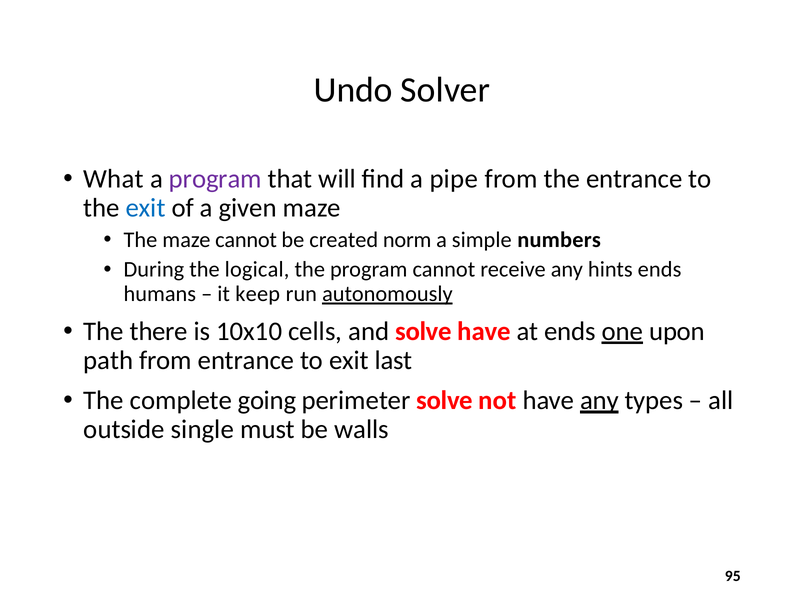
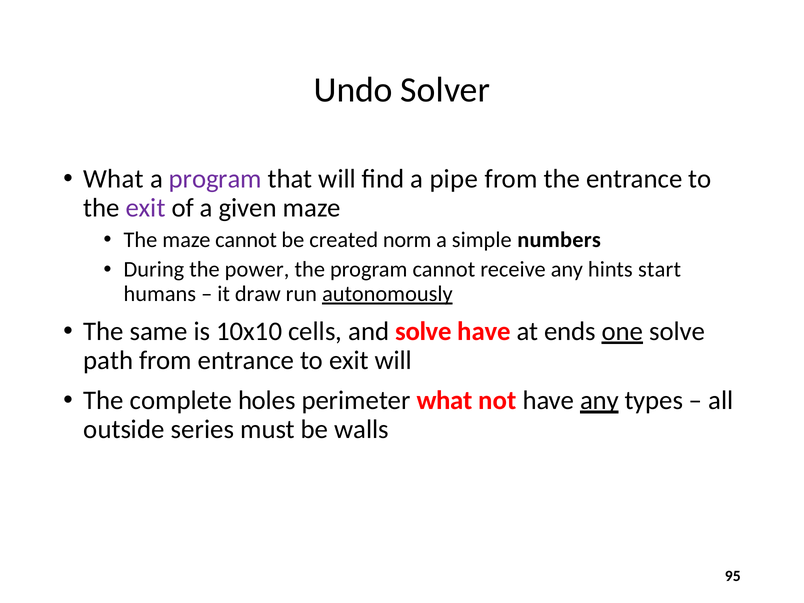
exit at (146, 208) colour: blue -> purple
logical: logical -> power
hints ends: ends -> start
keep: keep -> draw
there: there -> same
one upon: upon -> solve
exit last: last -> will
going: going -> holes
perimeter solve: solve -> what
single: single -> series
